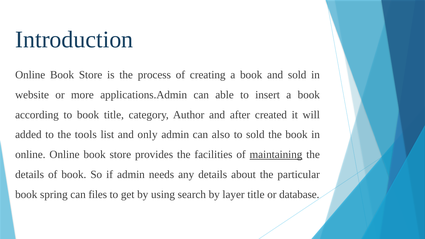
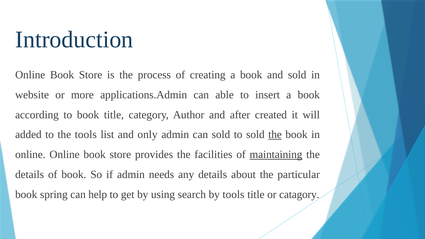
can also: also -> sold
the at (275, 135) underline: none -> present
files: files -> help
by layer: layer -> tools
database: database -> catagory
